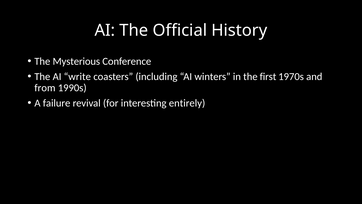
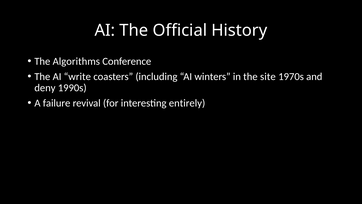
Mysterious: Mysterious -> Algorithms
first: first -> site
from: from -> deny
